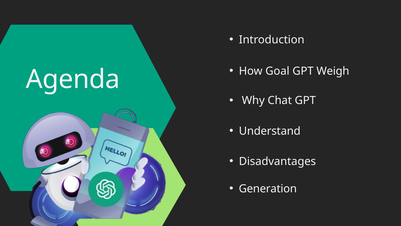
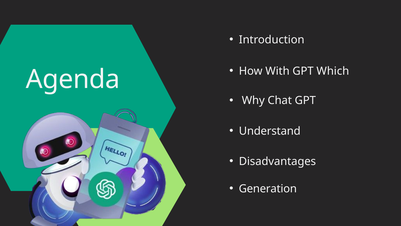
Goal: Goal -> With
Weigh: Weigh -> Which
